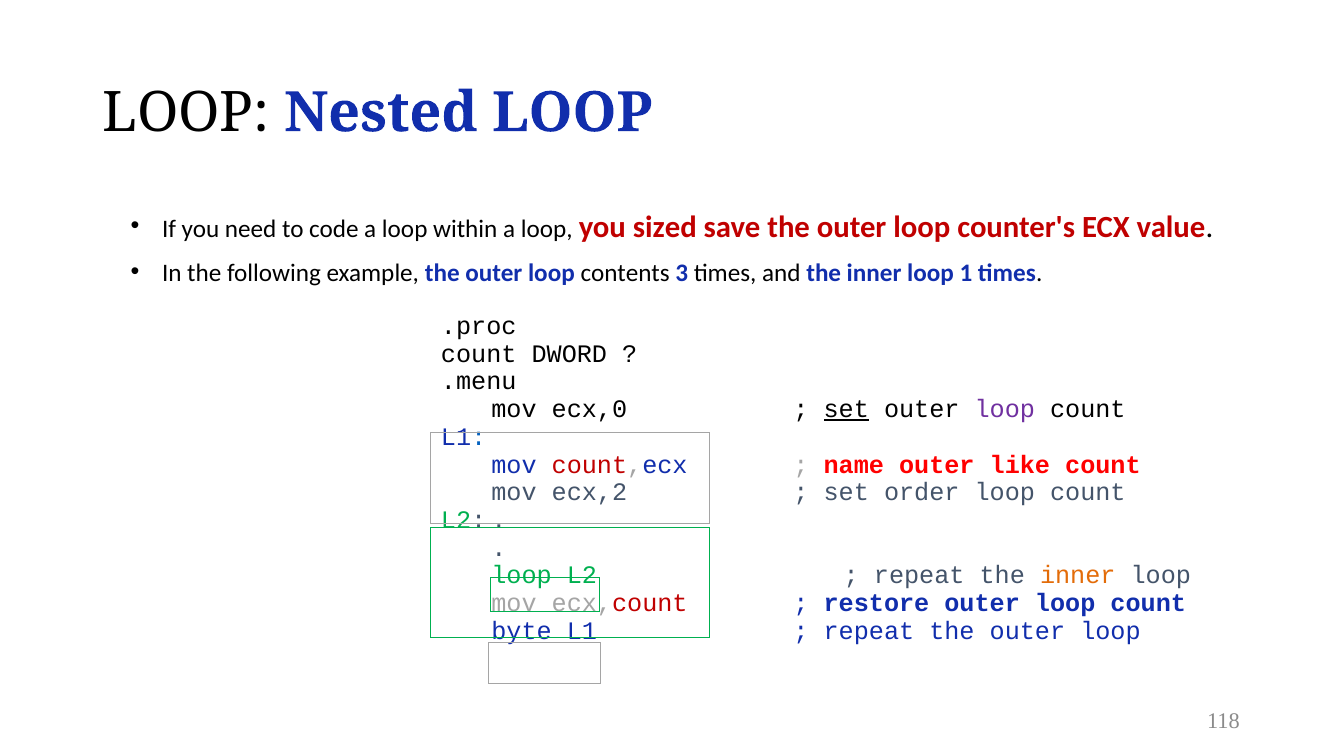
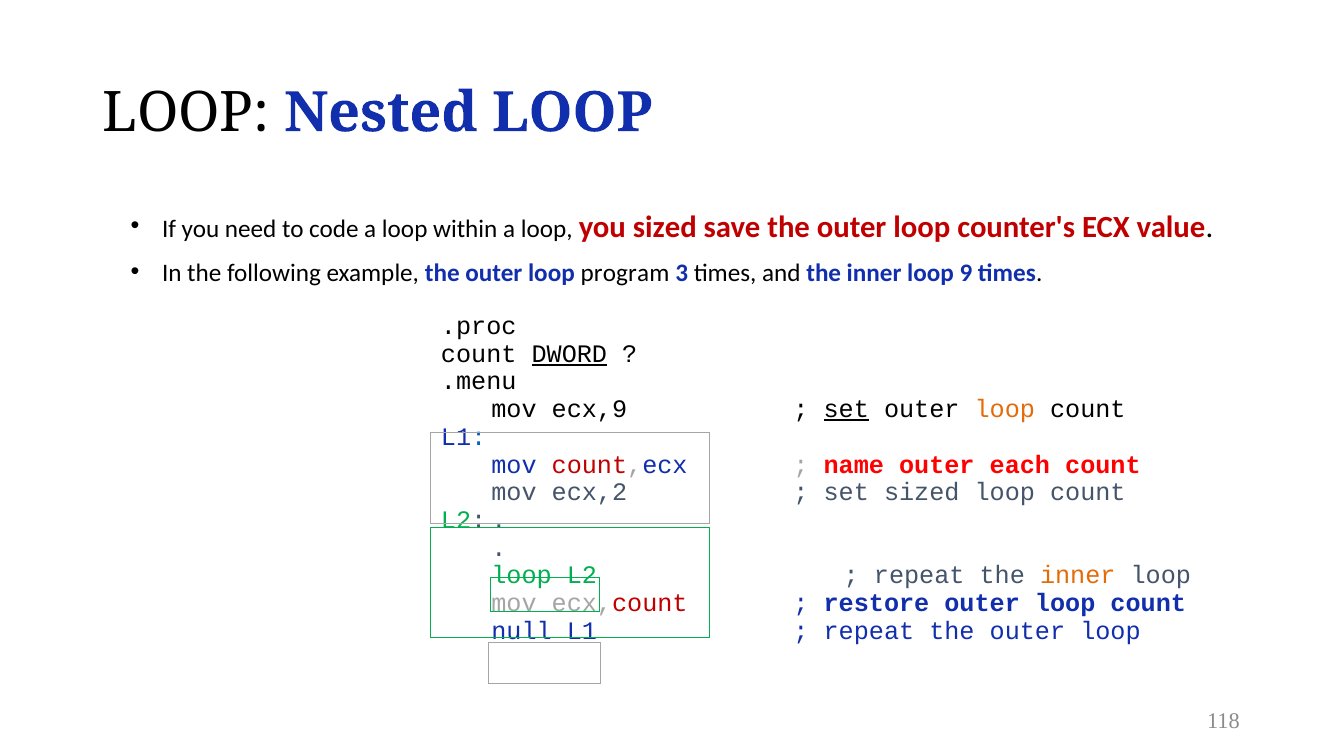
contents: contents -> program
1: 1 -> 9
DWORD underline: none -> present
ecx,0: ecx,0 -> ecx,9
loop at (1005, 409) colour: purple -> orange
like: like -> each
set order: order -> sized
byte: byte -> null
